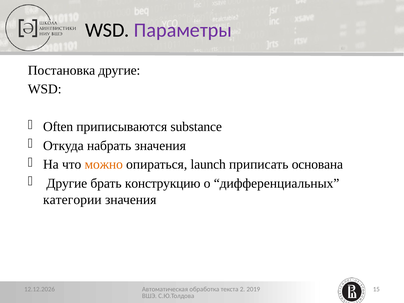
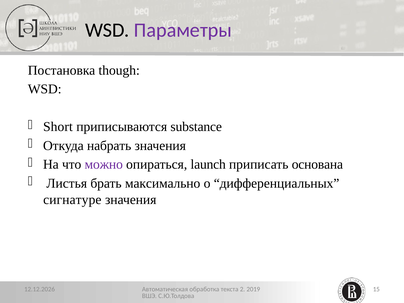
Постановка другие: другие -> though
Often: Often -> Short
можно colour: orange -> purple
Другие at (67, 183): Другие -> Листья
конструкцию: конструкцию -> максимально
категории: категории -> сигнатуре
